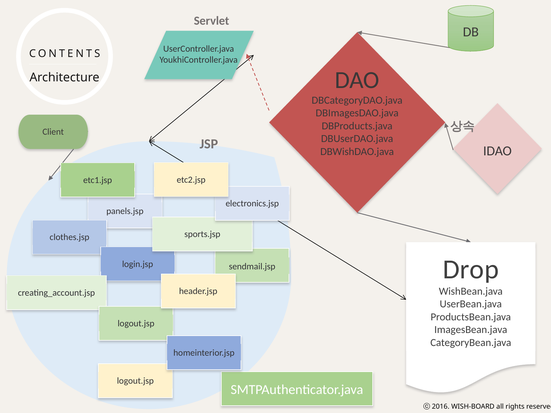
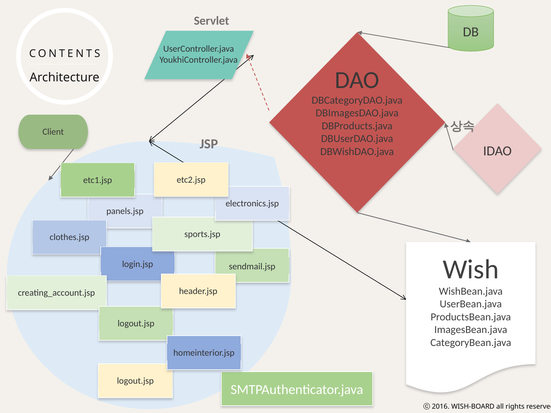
Drop: Drop -> Wish
